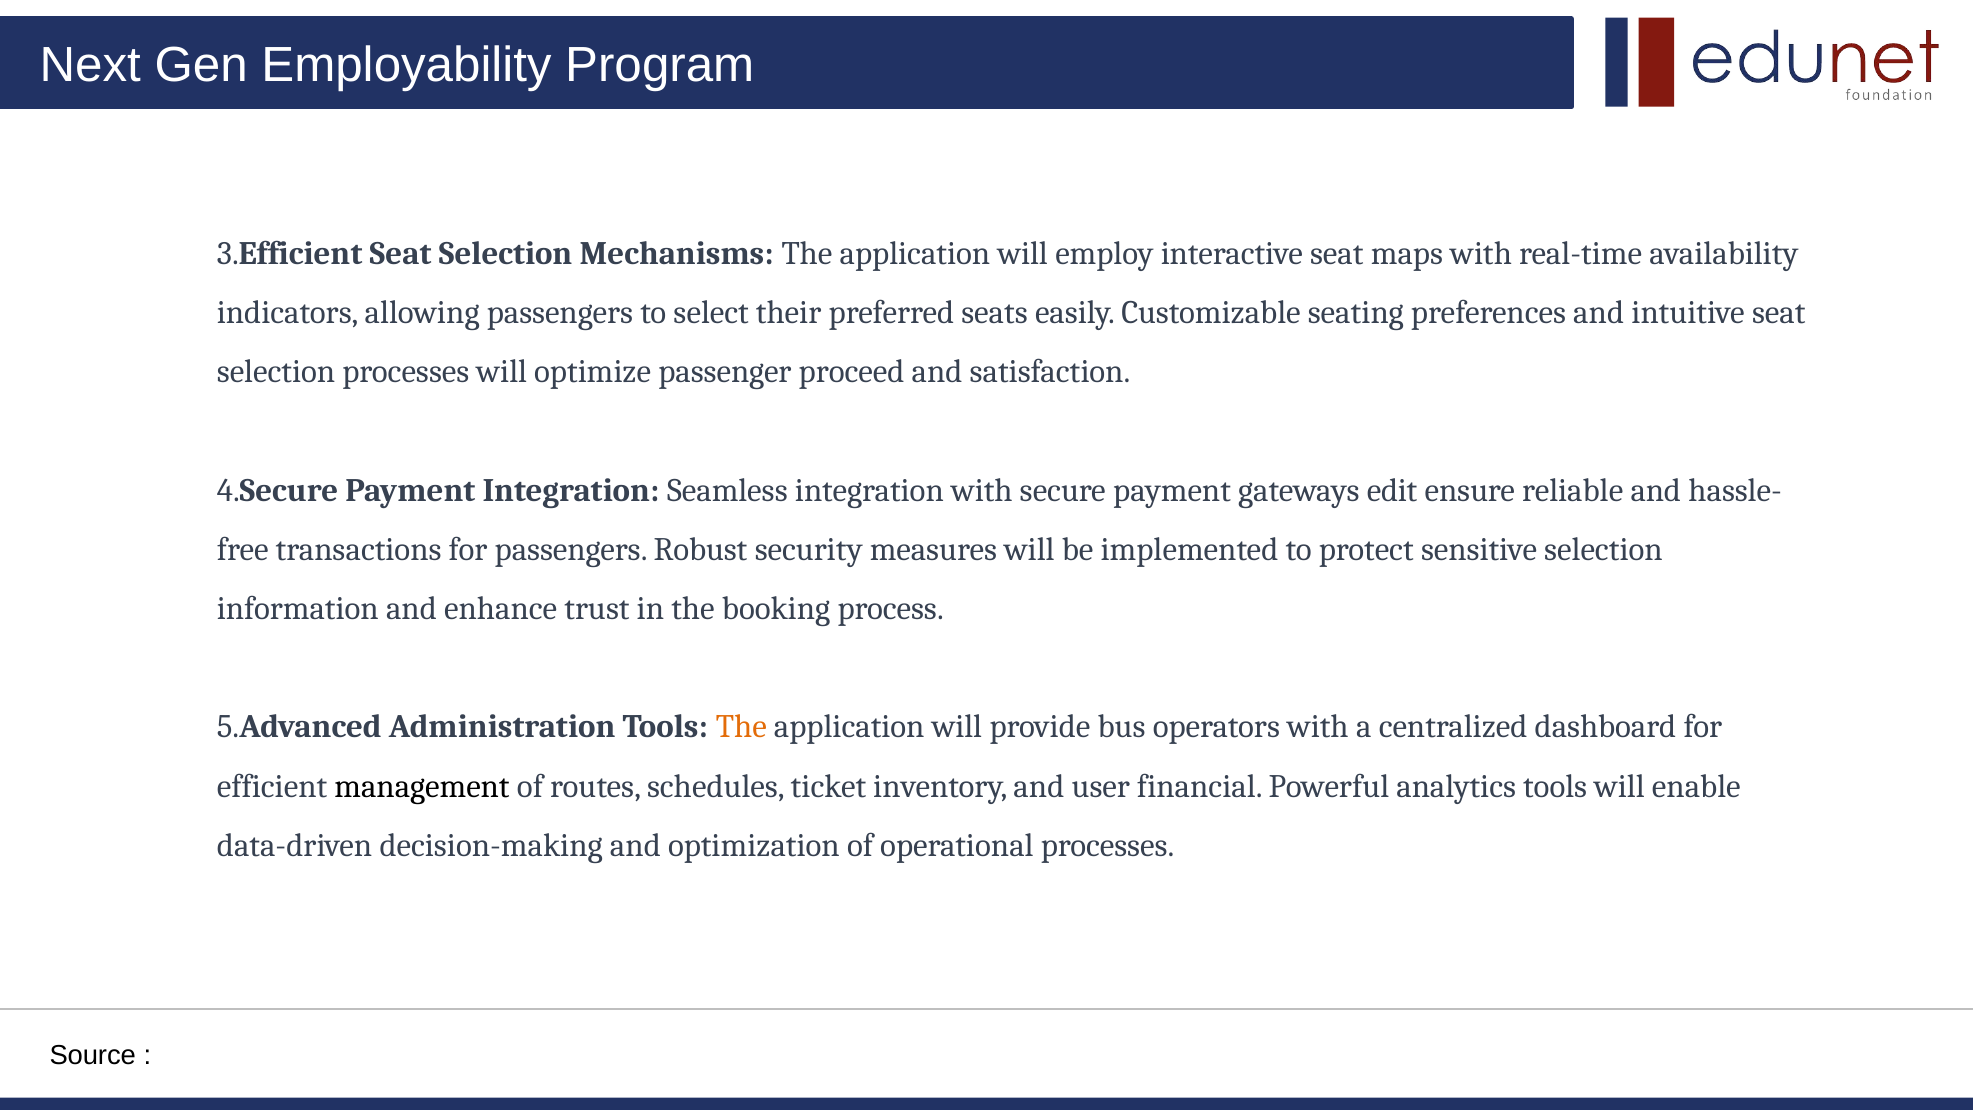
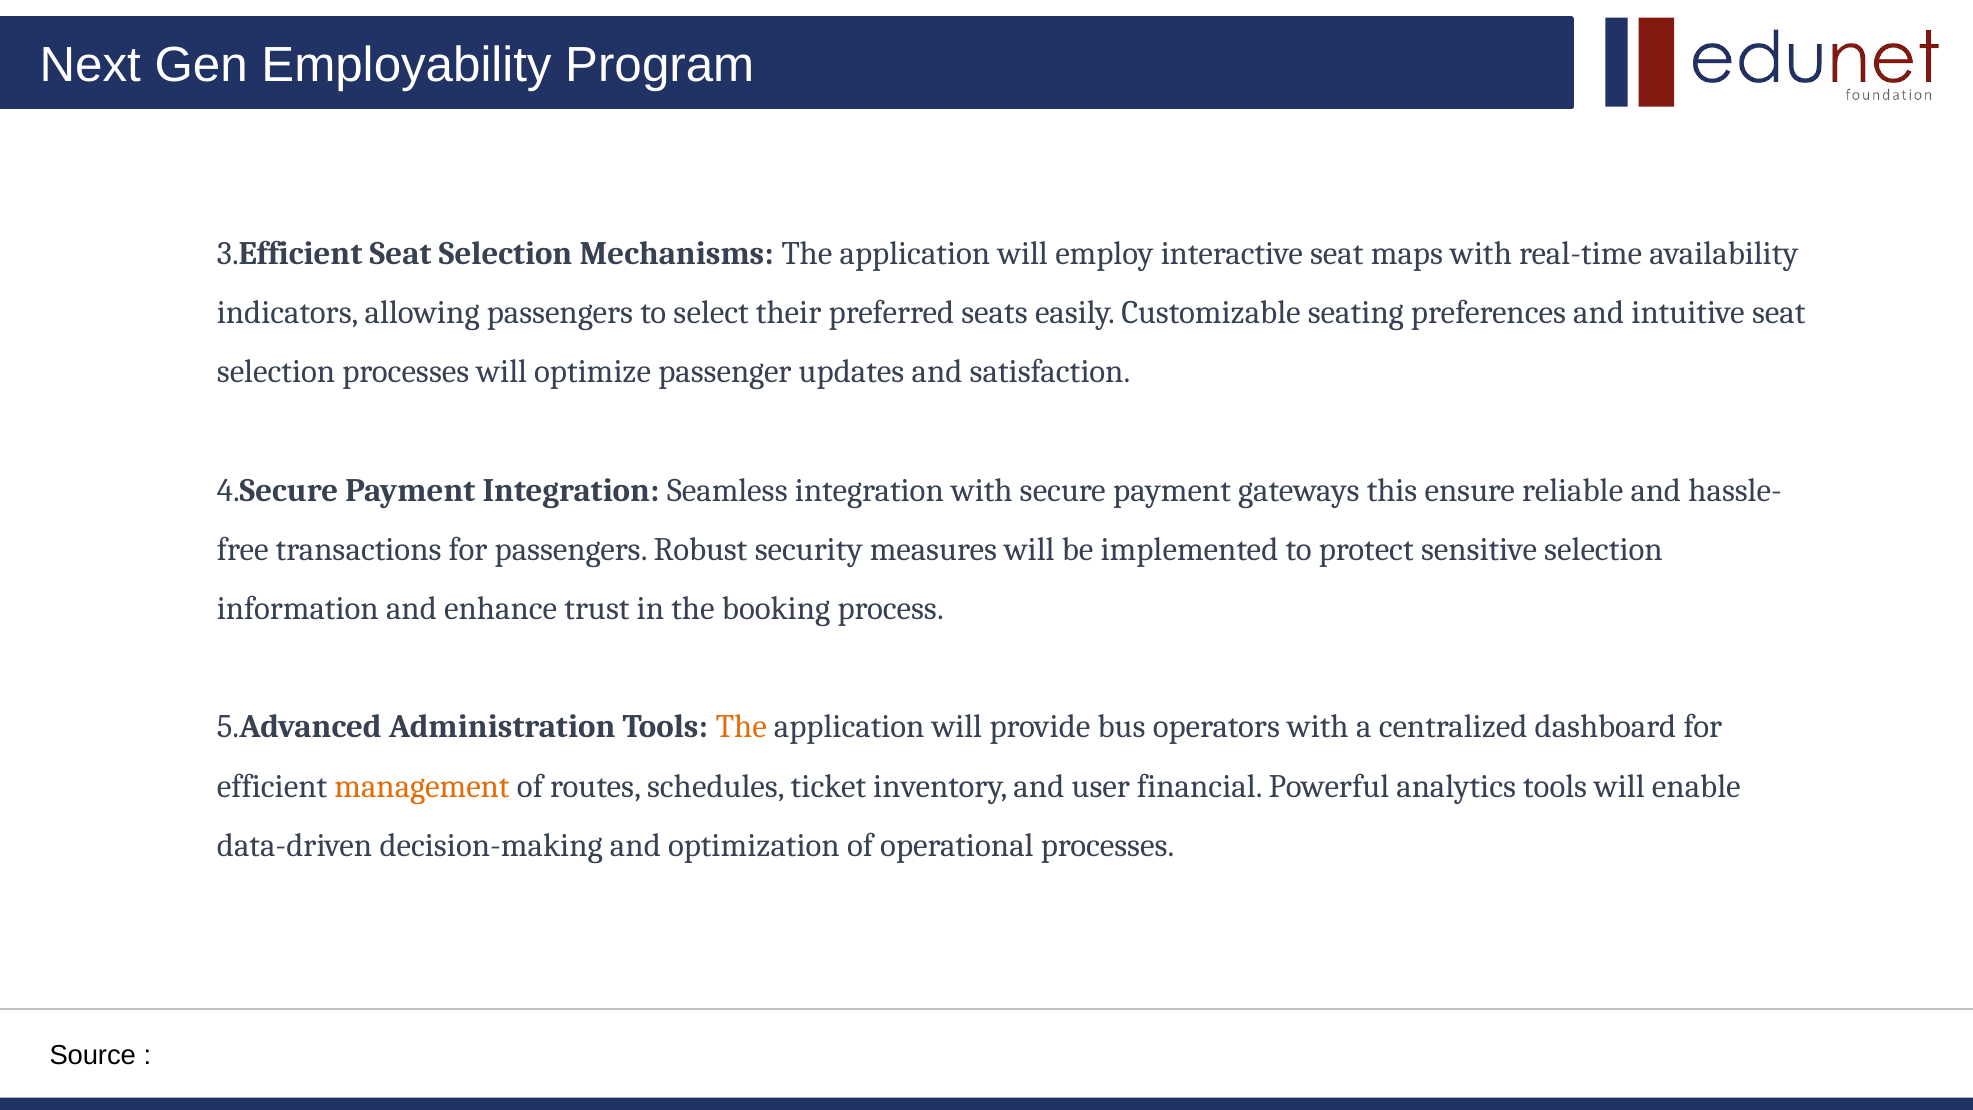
proceed: proceed -> updates
edit: edit -> this
management colour: black -> orange
